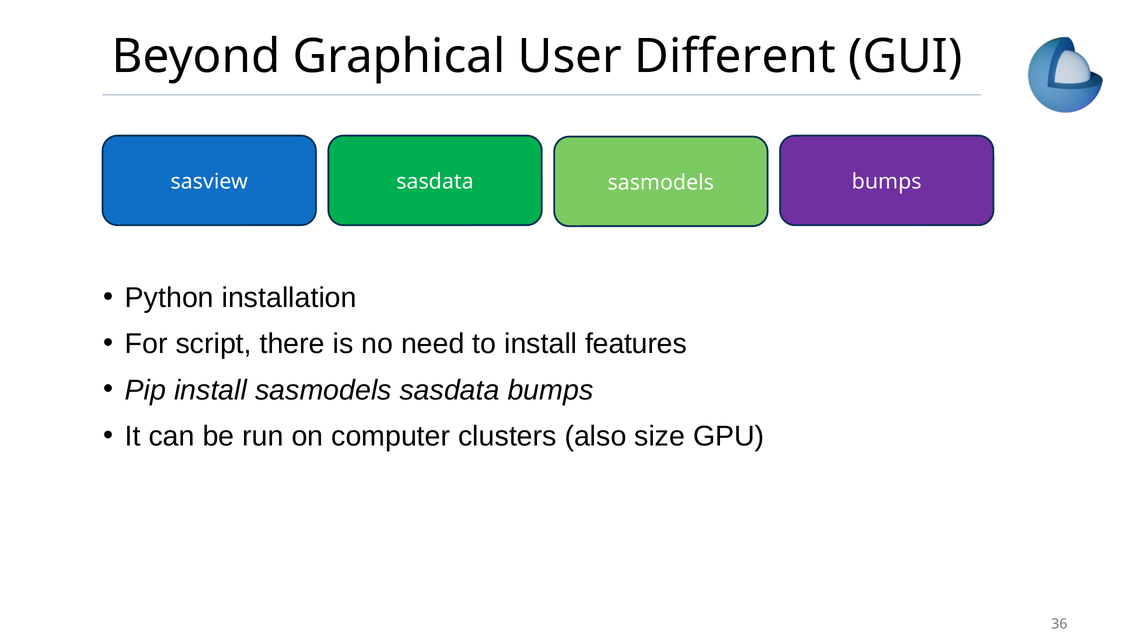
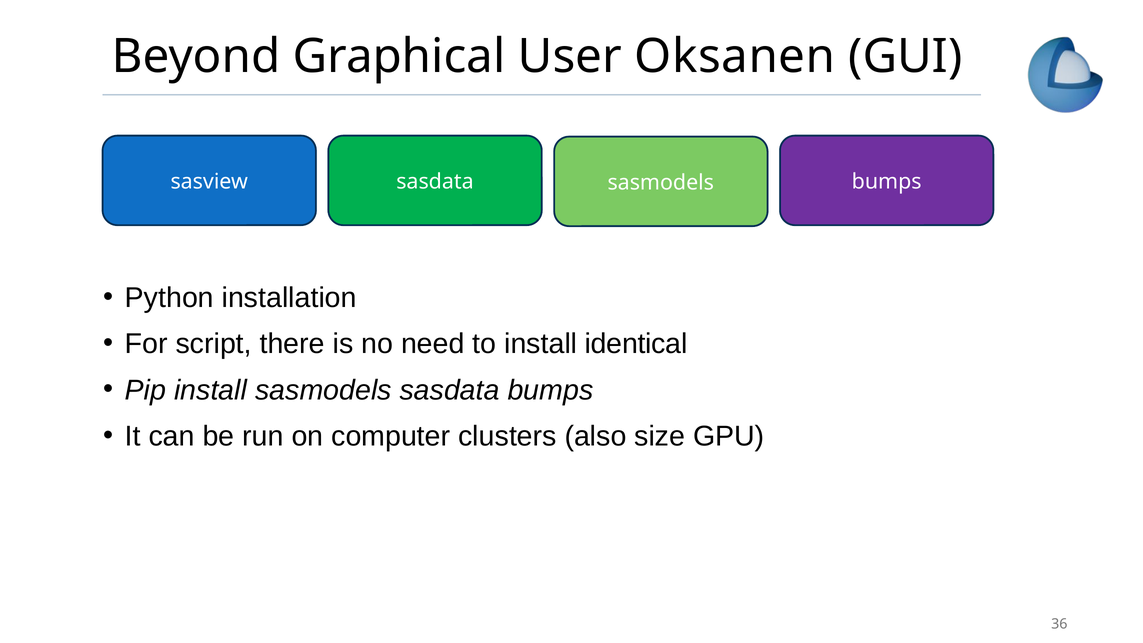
Different: Different -> Oksanen
features: features -> identical
